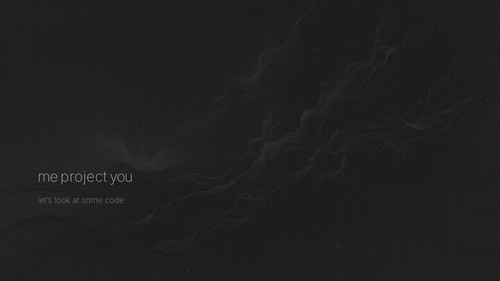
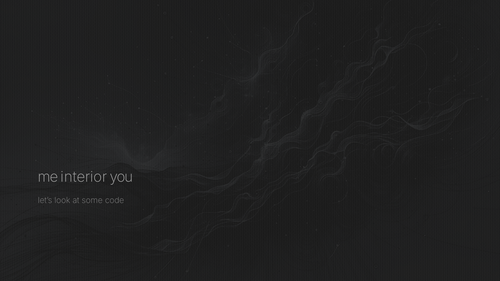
project: project -> interior
